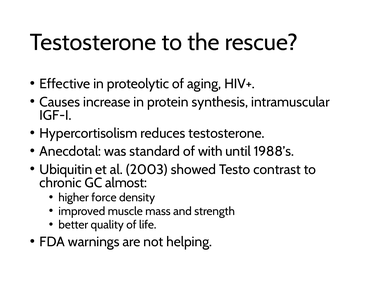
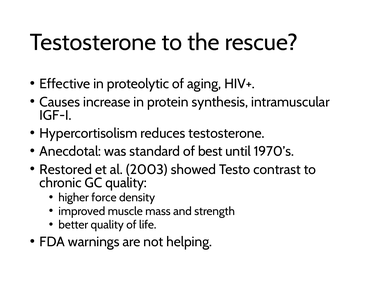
with: with -> best
1988’s: 1988’s -> 1970’s
Ubiquitin: Ubiquitin -> Restored
GC almost: almost -> quality
